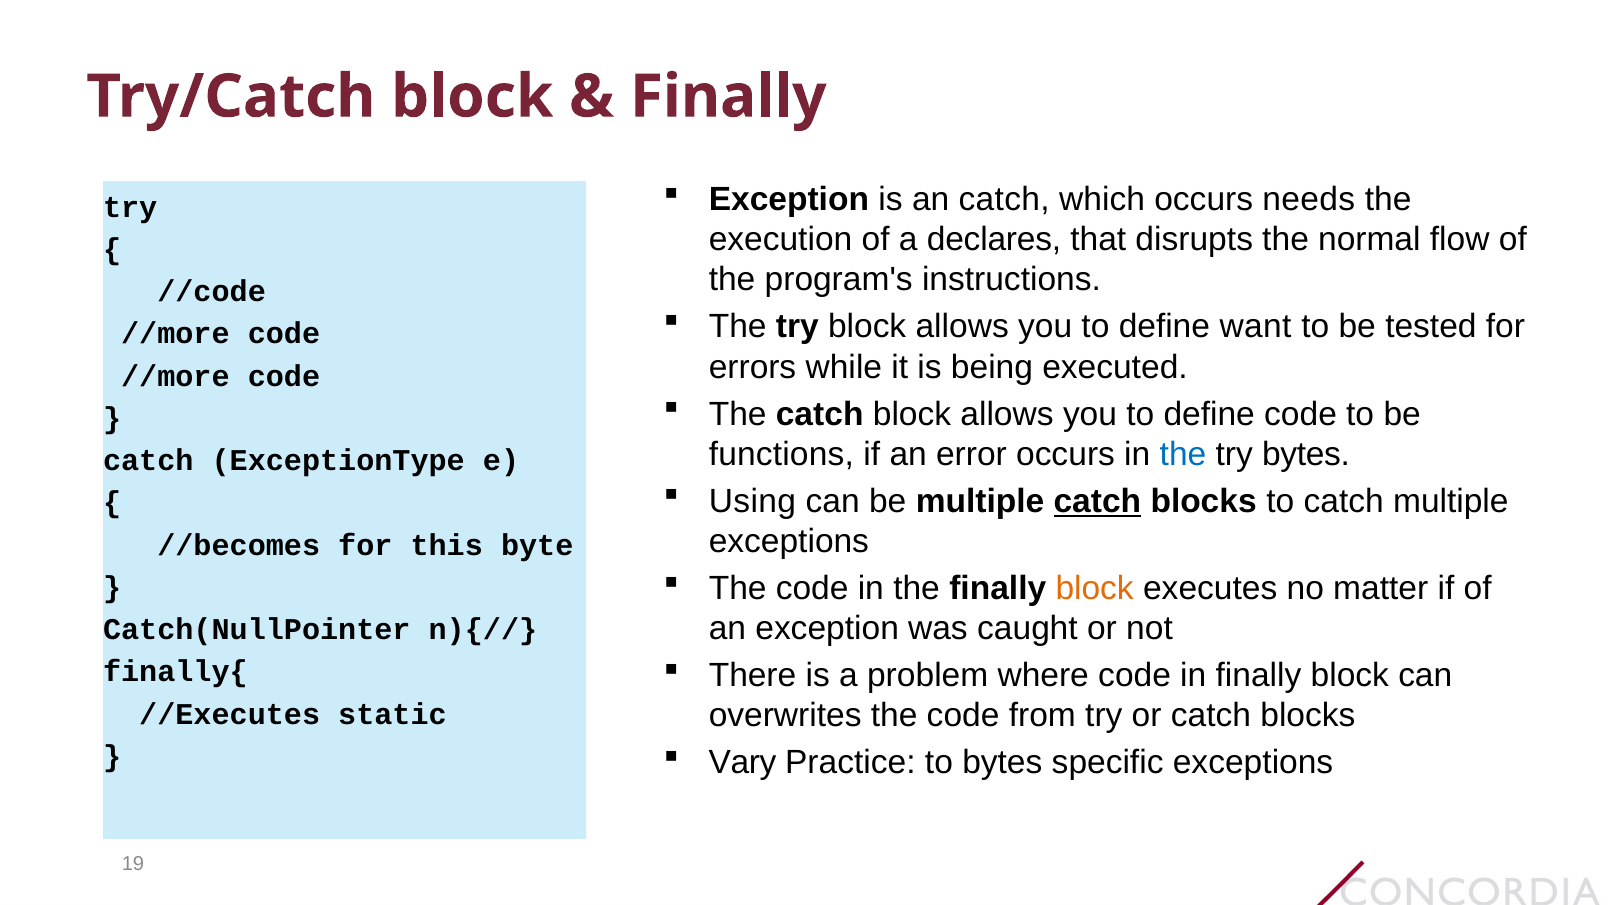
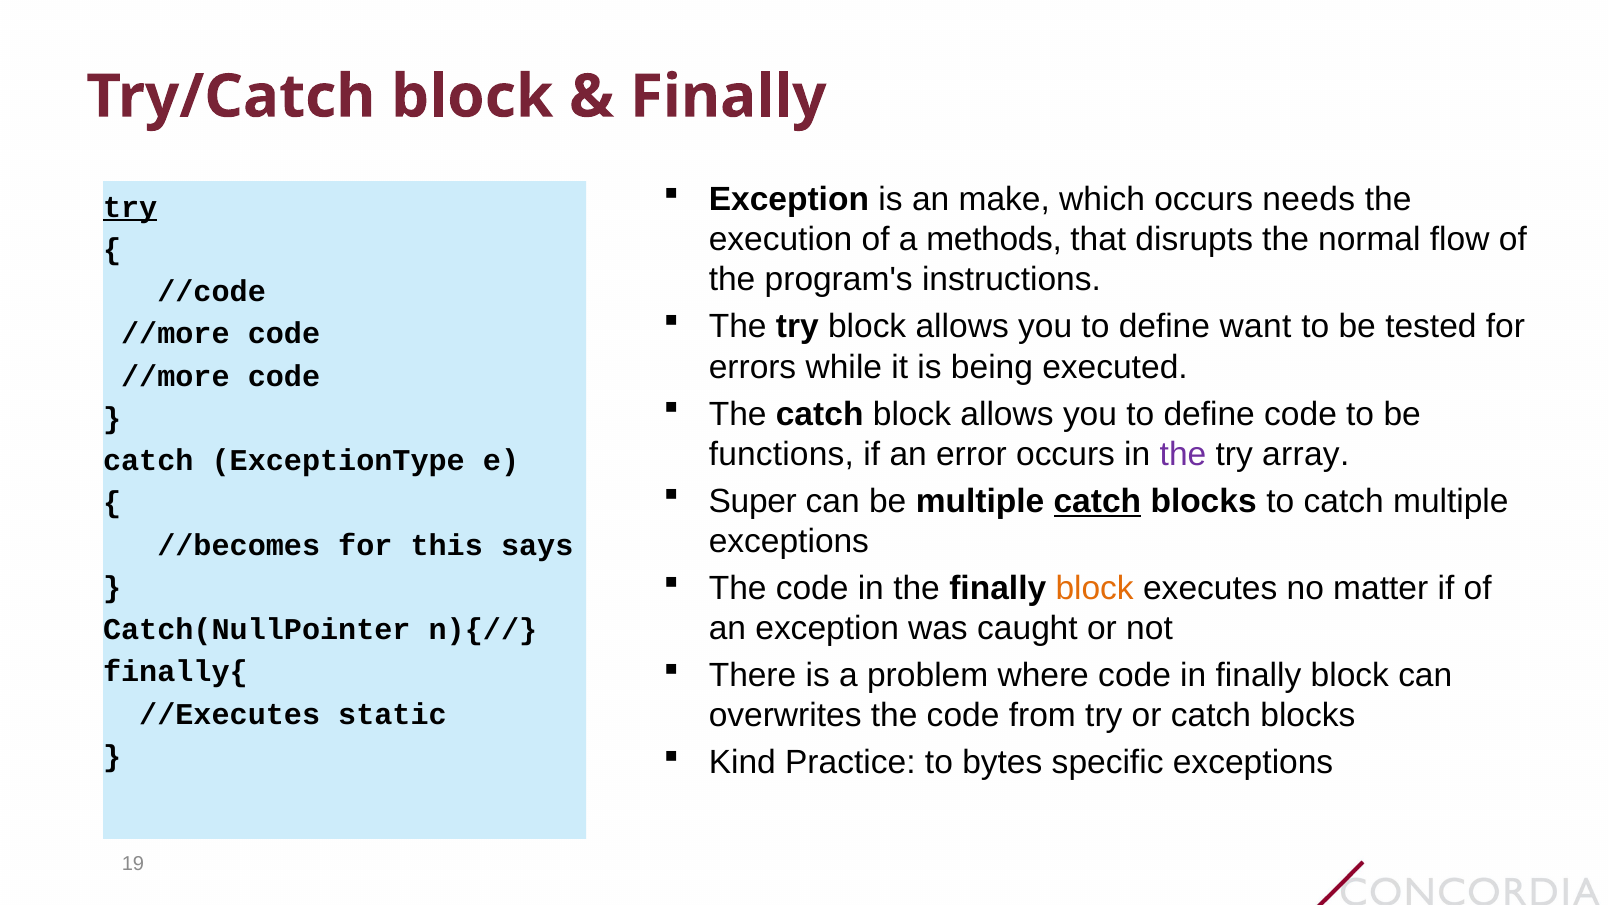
an catch: catch -> make
try at (130, 207) underline: none -> present
declares: declares -> methods
the at (1183, 454) colour: blue -> purple
try bytes: bytes -> array
Using: Using -> Super
byte: byte -> says
Vary: Vary -> Kind
